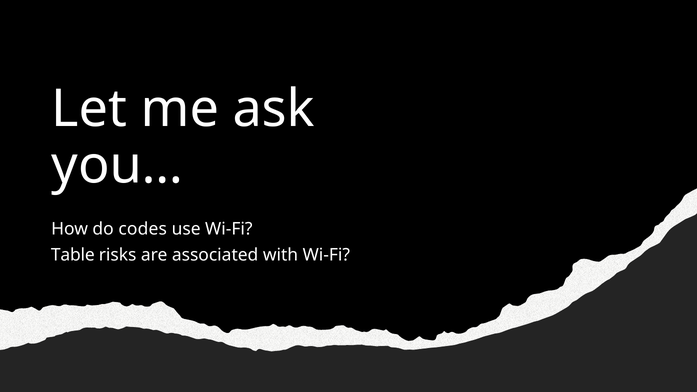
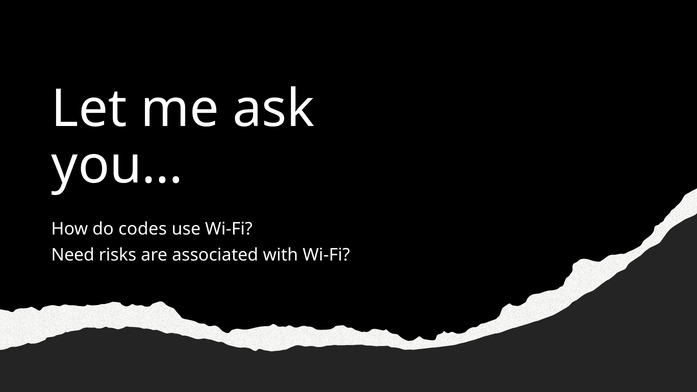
Table: Table -> Need
